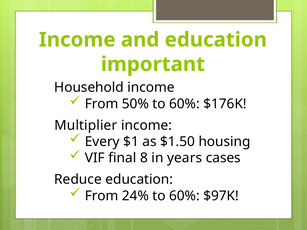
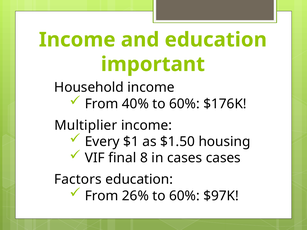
50%: 50% -> 40%
in years: years -> cases
Reduce: Reduce -> Factors
24%: 24% -> 26%
